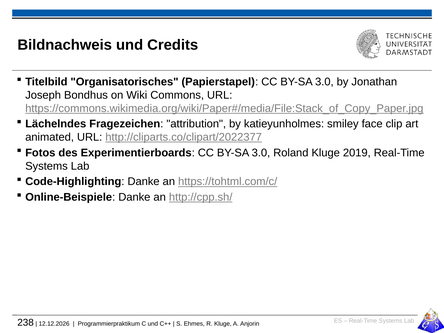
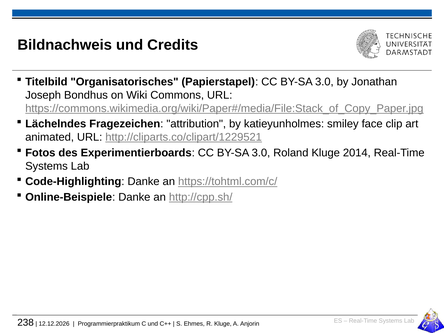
http://cliparts.co/clipart/2022377: http://cliparts.co/clipart/2022377 -> http://cliparts.co/clipart/1229521
2019: 2019 -> 2014
